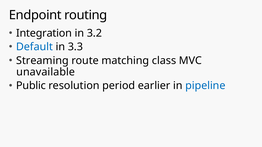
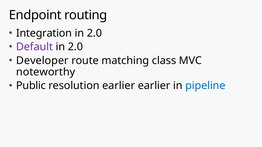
3.2 at (94, 33): 3.2 -> 2.0
Default colour: blue -> purple
3.3 at (75, 47): 3.3 -> 2.0
Streaming: Streaming -> Developer
unavailable: unavailable -> noteworthy
resolution period: period -> earlier
